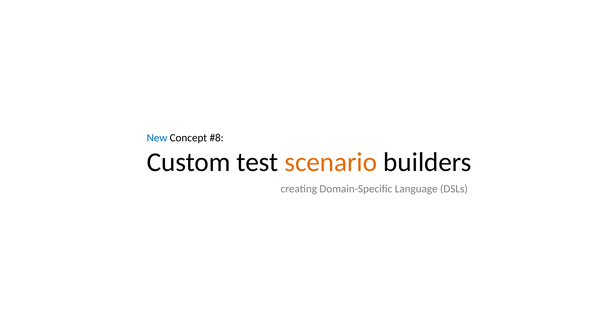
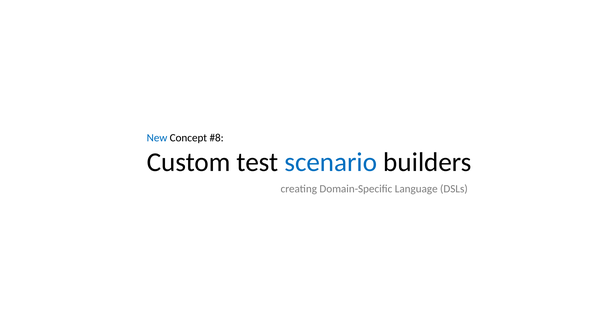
scenario colour: orange -> blue
